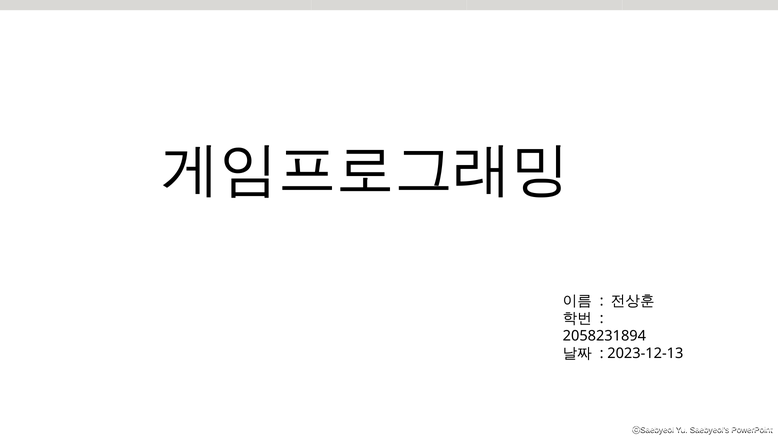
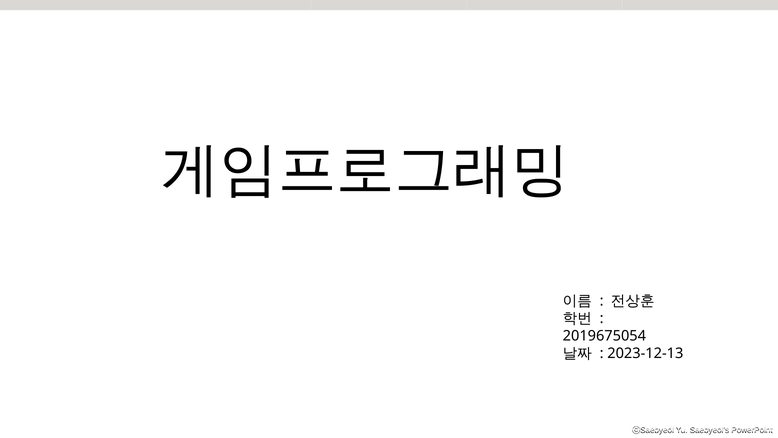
2058231894: 2058231894 -> 2019675054
